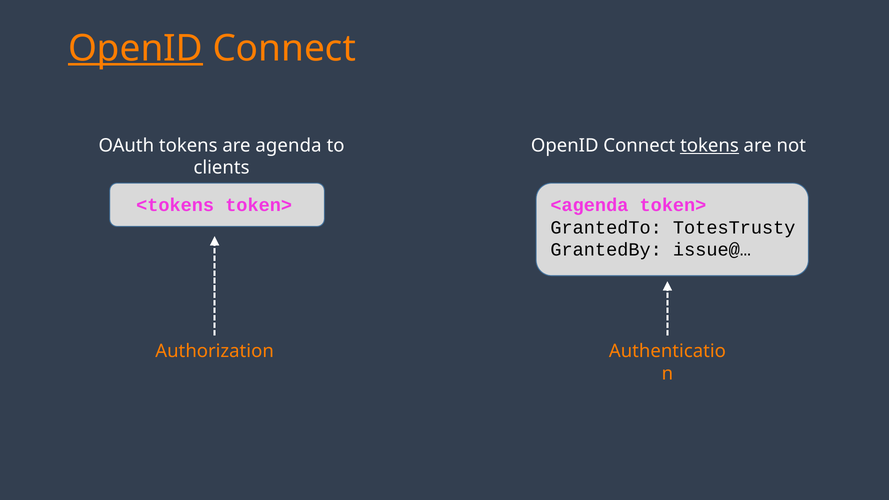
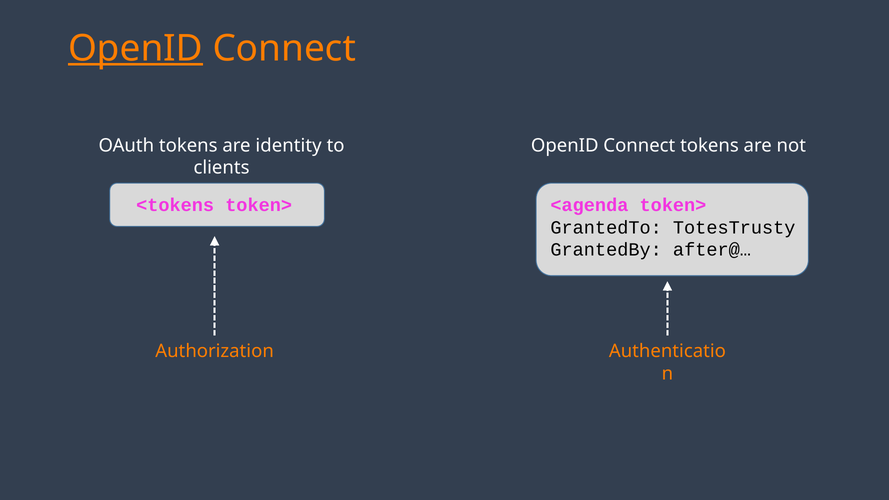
agenda: agenda -> identity
tokens at (709, 146) underline: present -> none
issue@…: issue@… -> after@…
